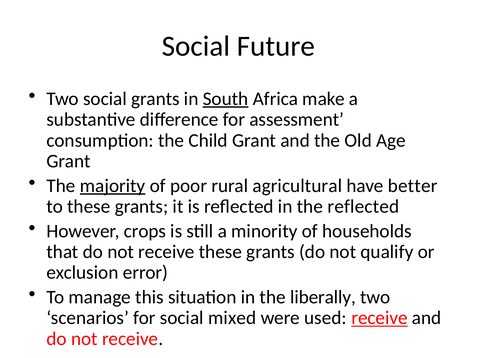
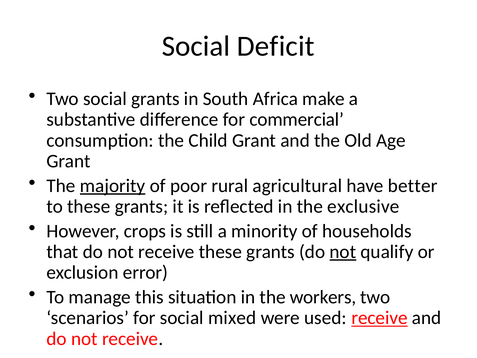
Future: Future -> Deficit
South underline: present -> none
assessment: assessment -> commercial
the reflected: reflected -> exclusive
not at (343, 252) underline: none -> present
liberally: liberally -> workers
